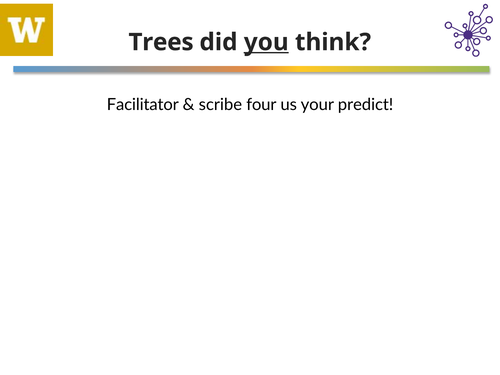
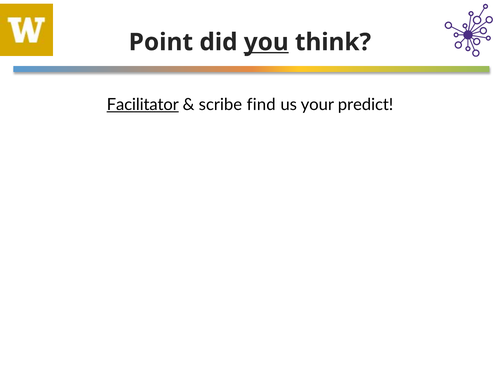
Trees: Trees -> Point
Facilitator underline: none -> present
four: four -> find
